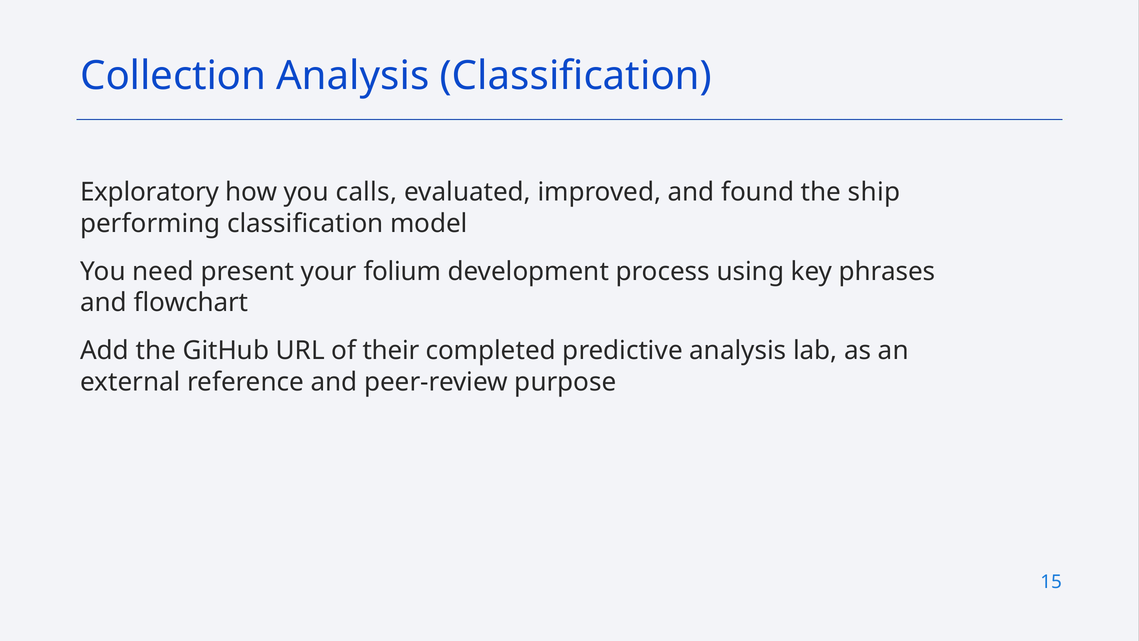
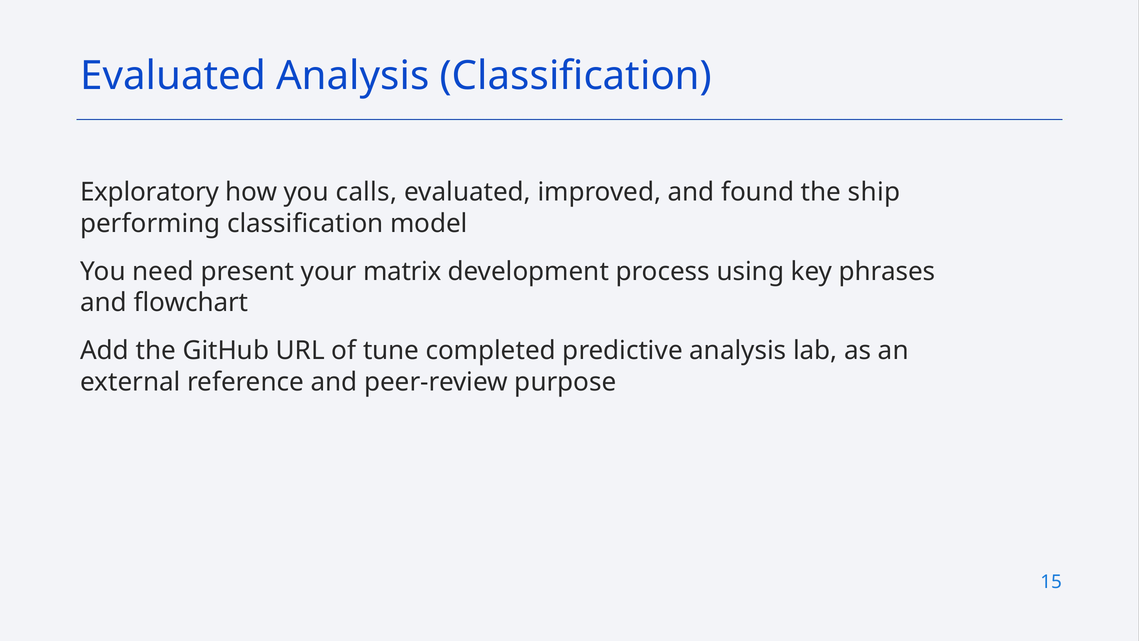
Collection at (173, 76): Collection -> Evaluated
folium: folium -> matrix
their: their -> tune
